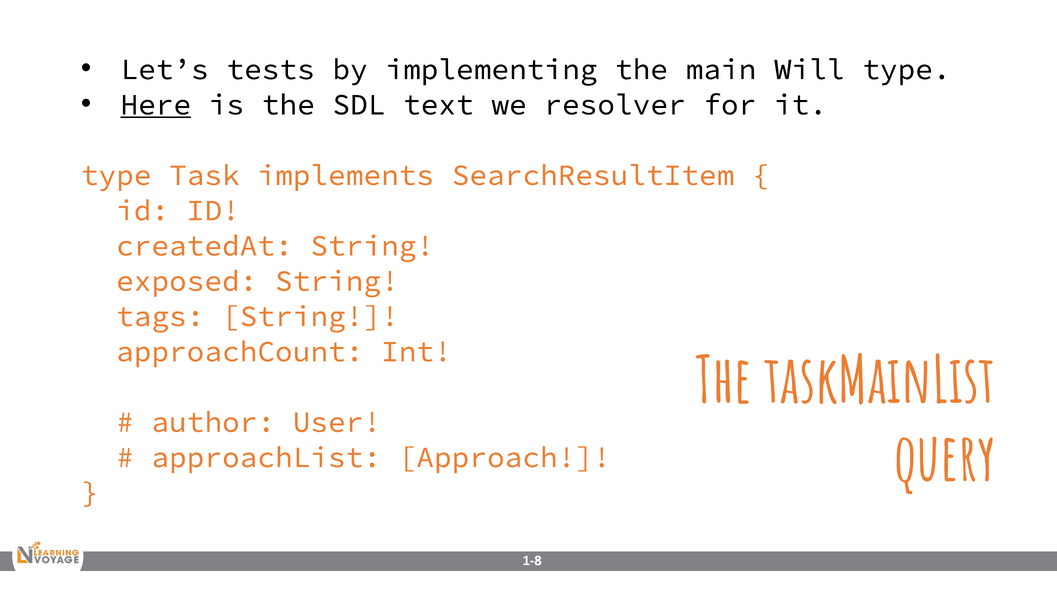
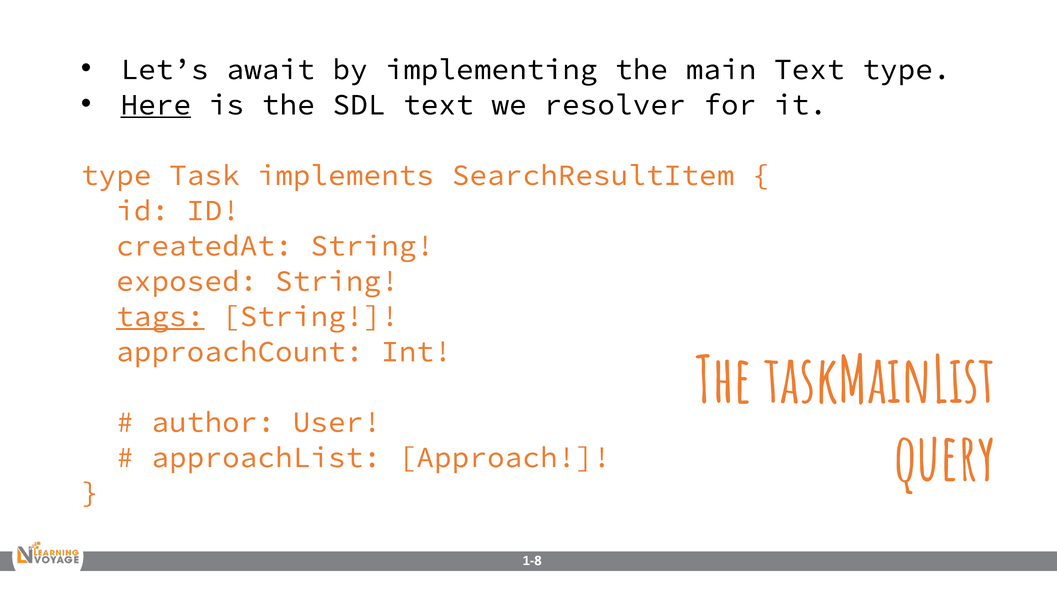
tests: tests -> await
main Will: Will -> Text
tags underline: none -> present
